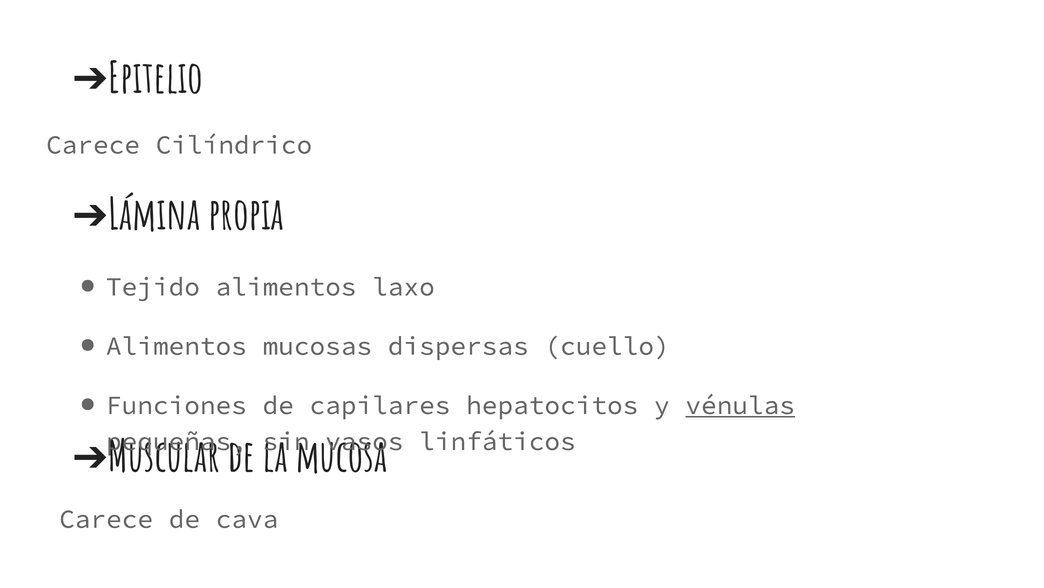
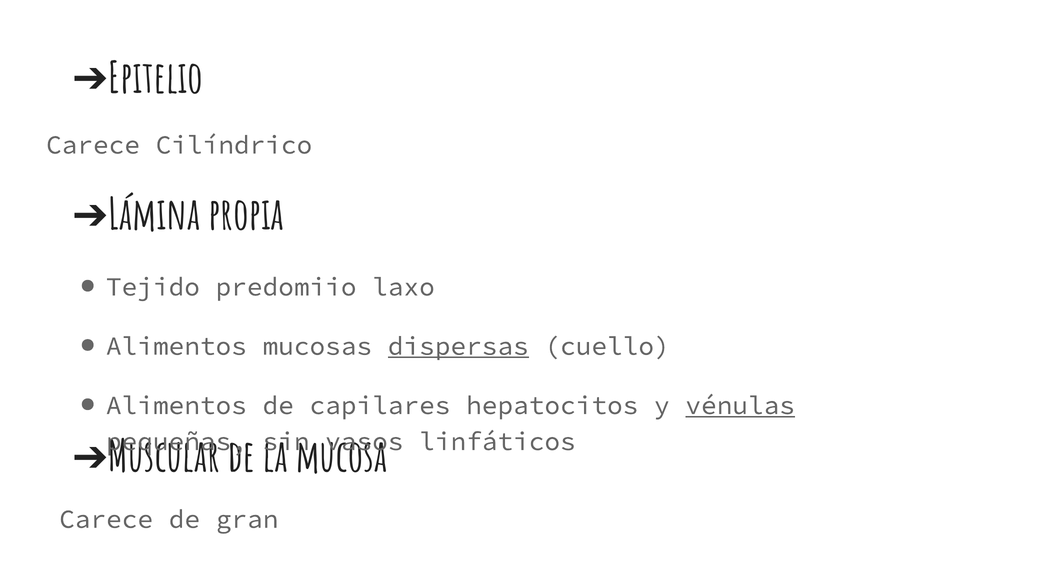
Tejido alimentos: alimentos -> predomiio
dispersas underline: none -> present
Funciones at (176, 405): Funciones -> Alimentos
cava: cava -> gran
